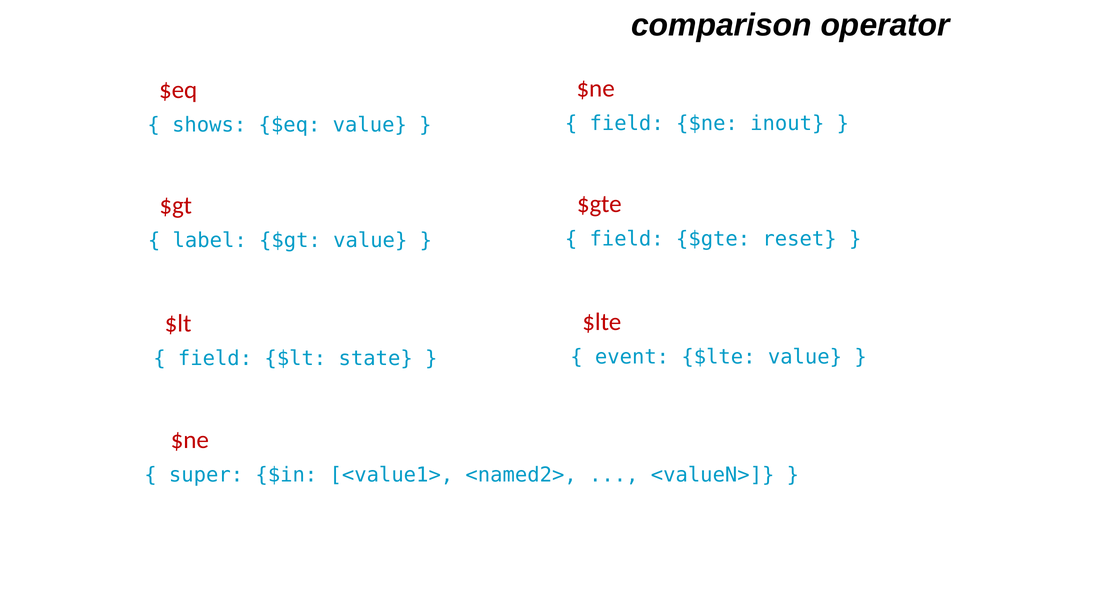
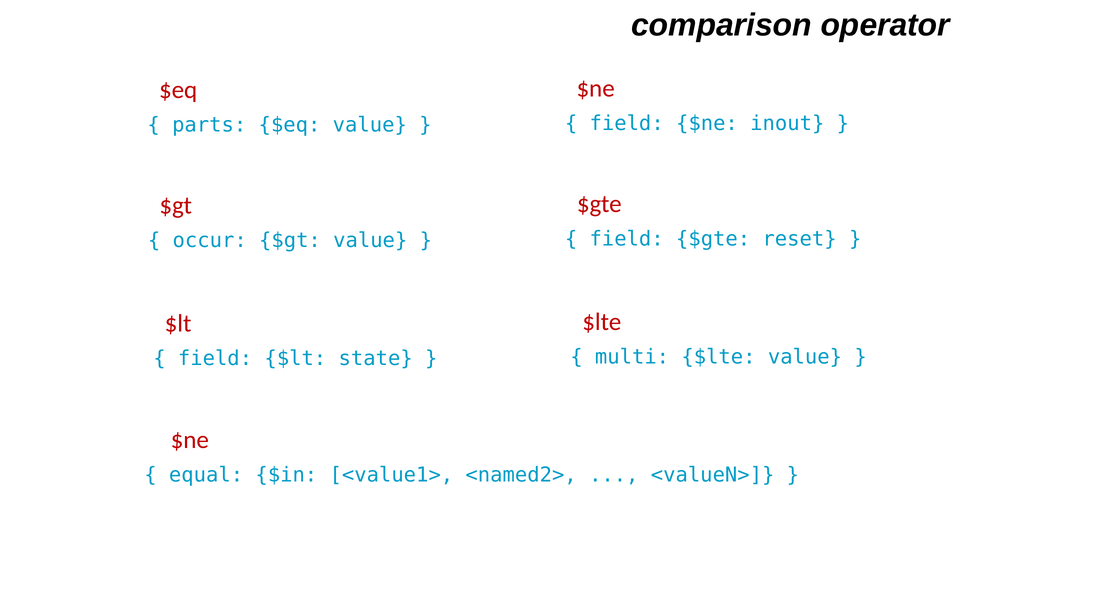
shows: shows -> parts
label: label -> occur
event: event -> multi
super: super -> equal
